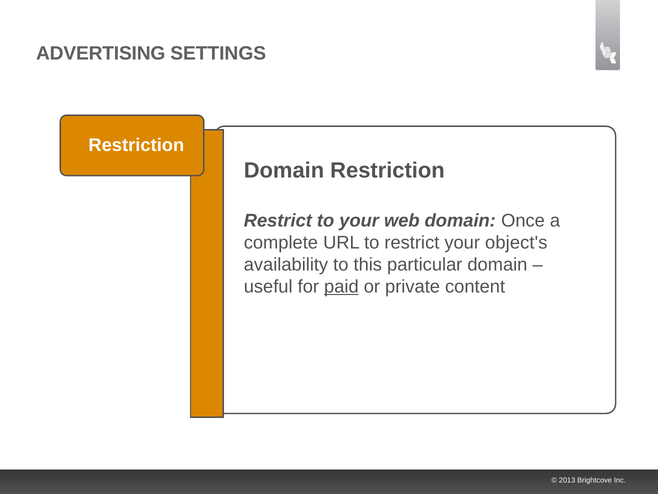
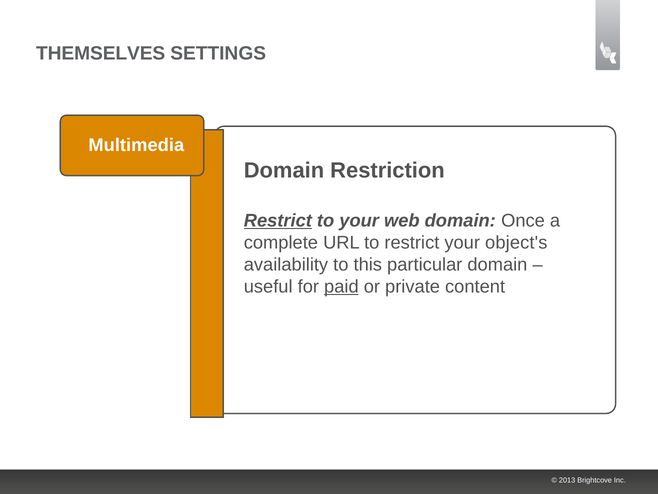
ADVERTISING: ADVERTISING -> THEMSELVES
Restriction at (136, 145): Restriction -> Multimedia
Restrict at (278, 220) underline: none -> present
